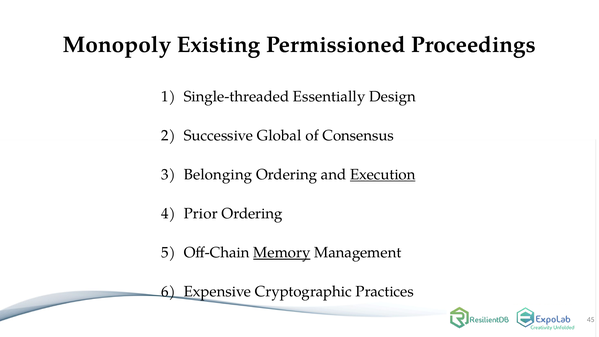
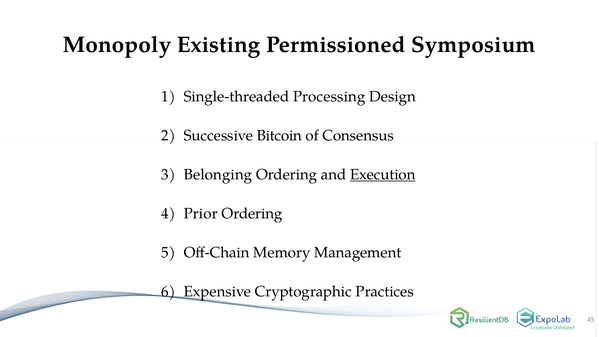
Proceedings: Proceedings -> Symposium
Essentially: Essentially -> Processing
Global: Global -> Bitcoin
Memory underline: present -> none
